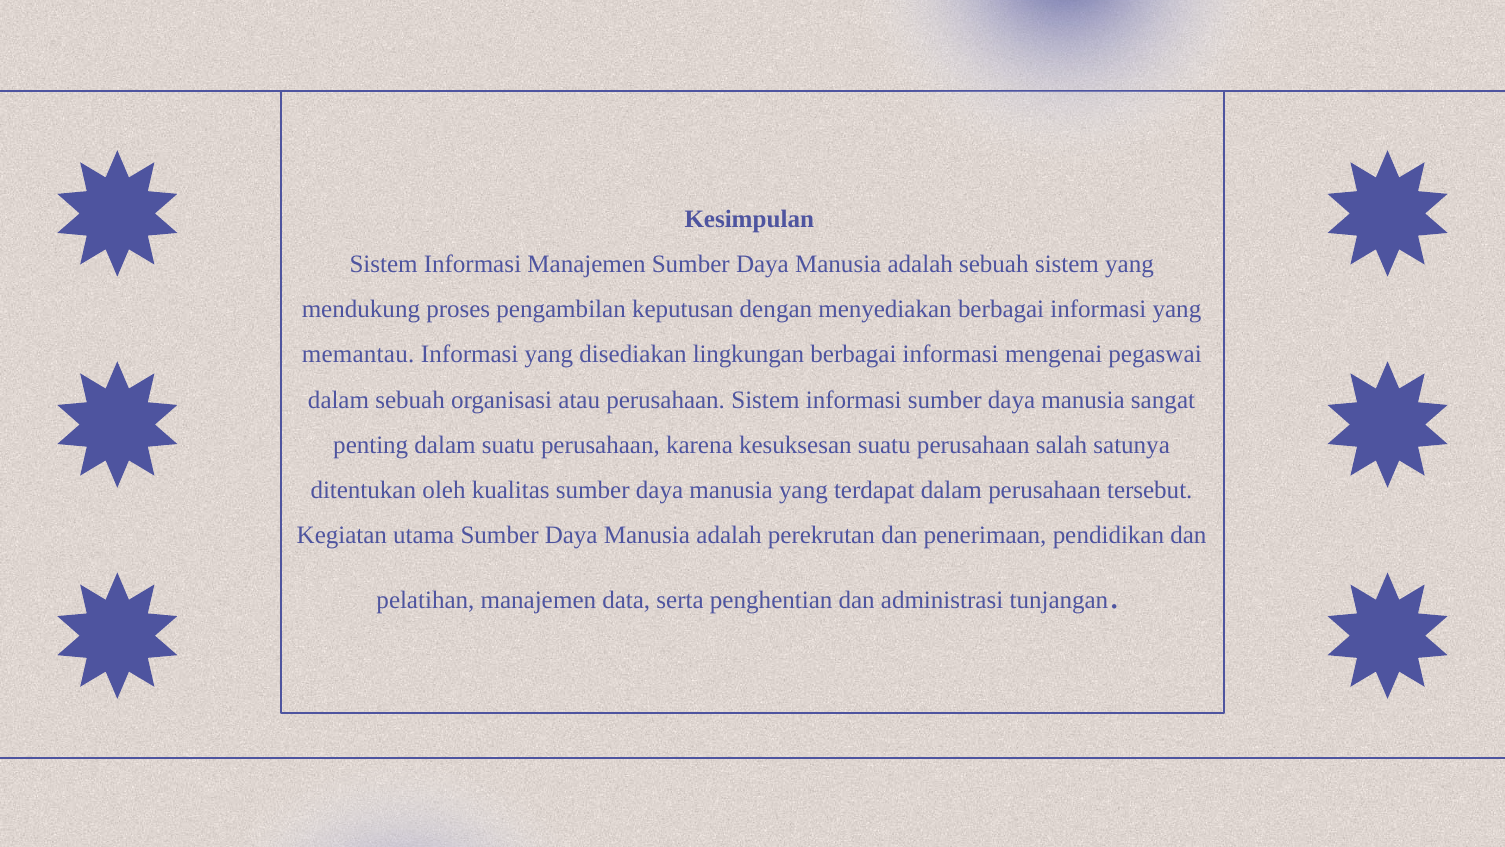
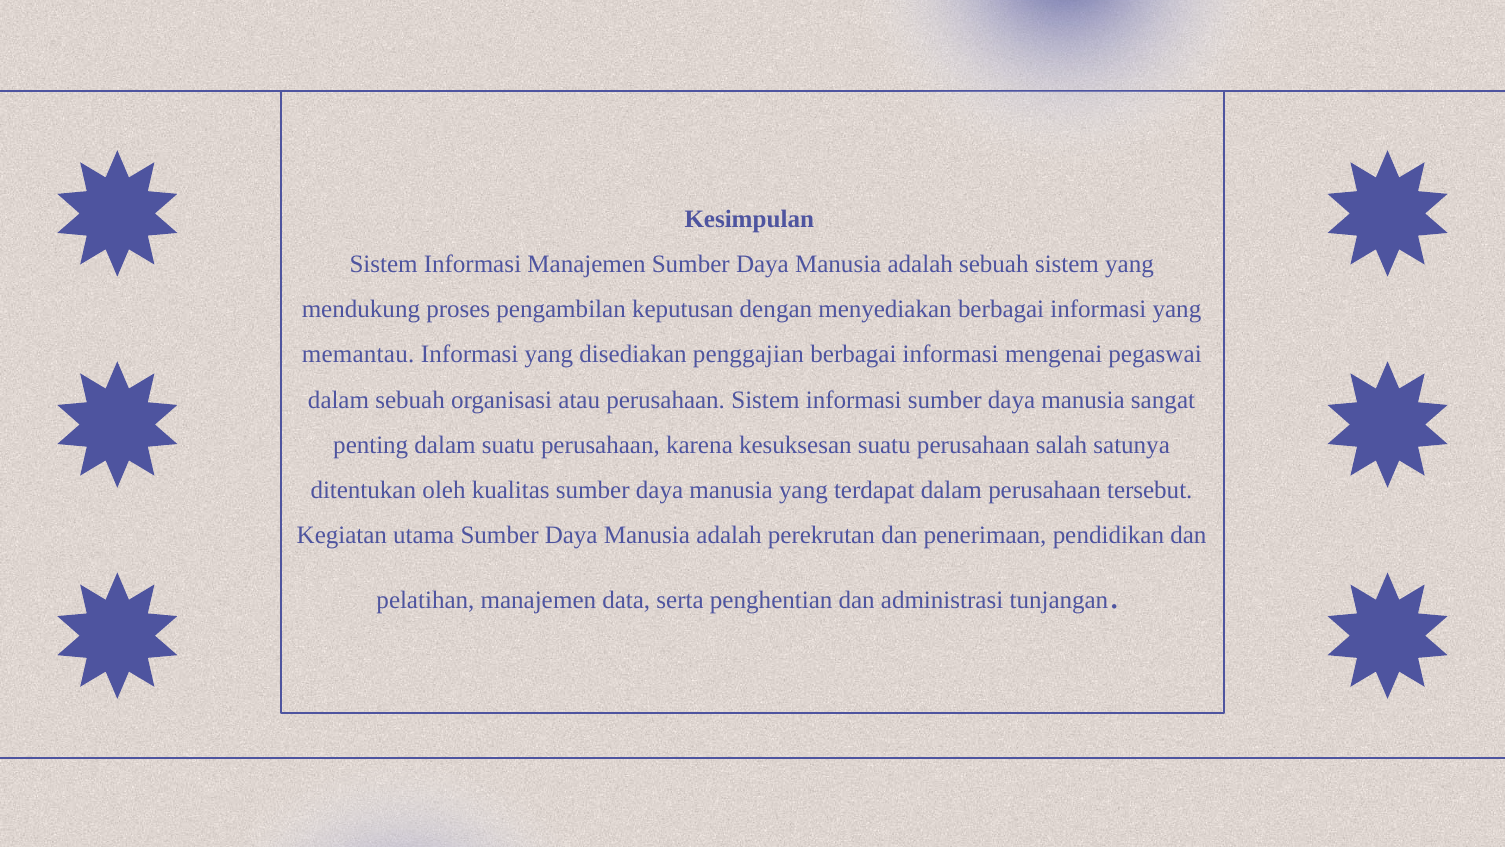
lingkungan: lingkungan -> penggajian
